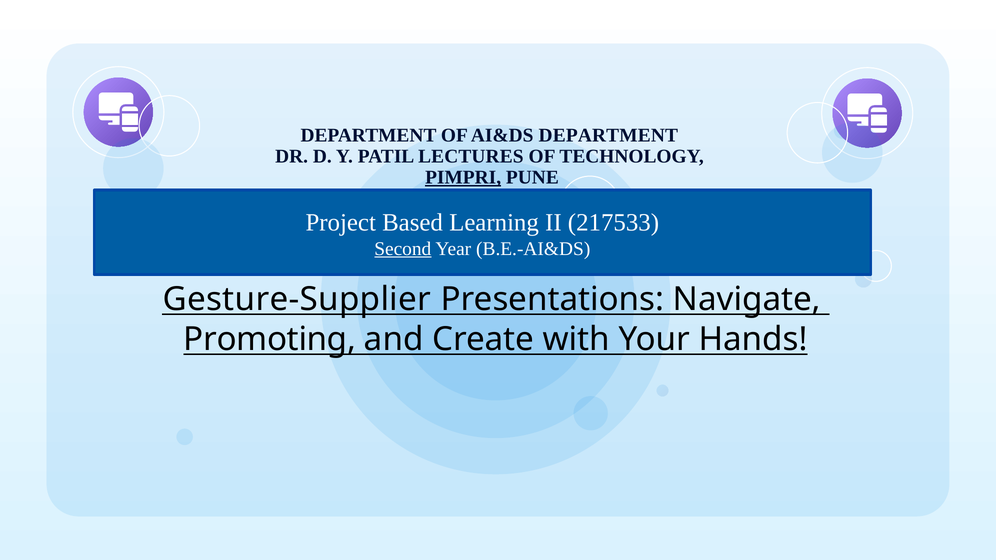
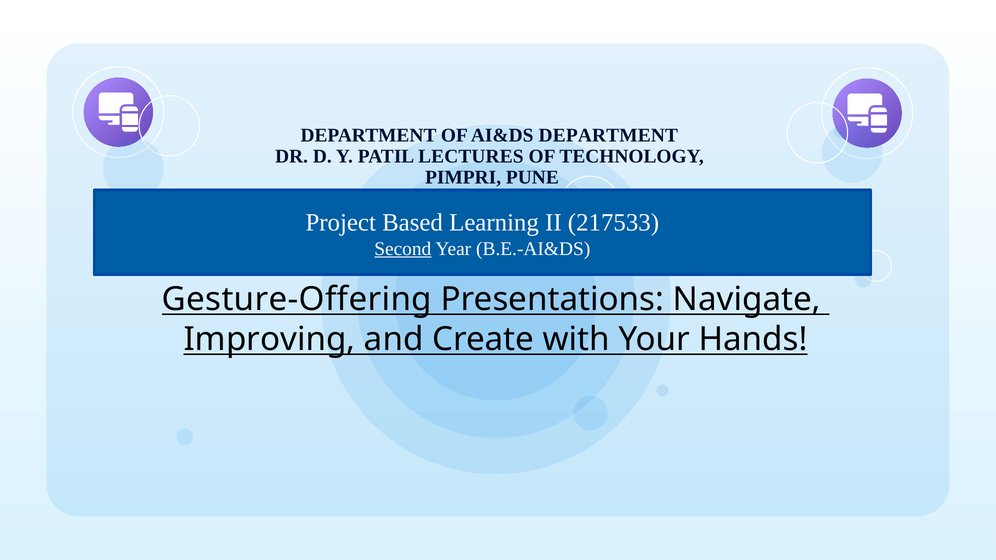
PIMPRI underline: present -> none
Gesture-Supplier: Gesture-Supplier -> Gesture-Offering
Promoting: Promoting -> Improving
